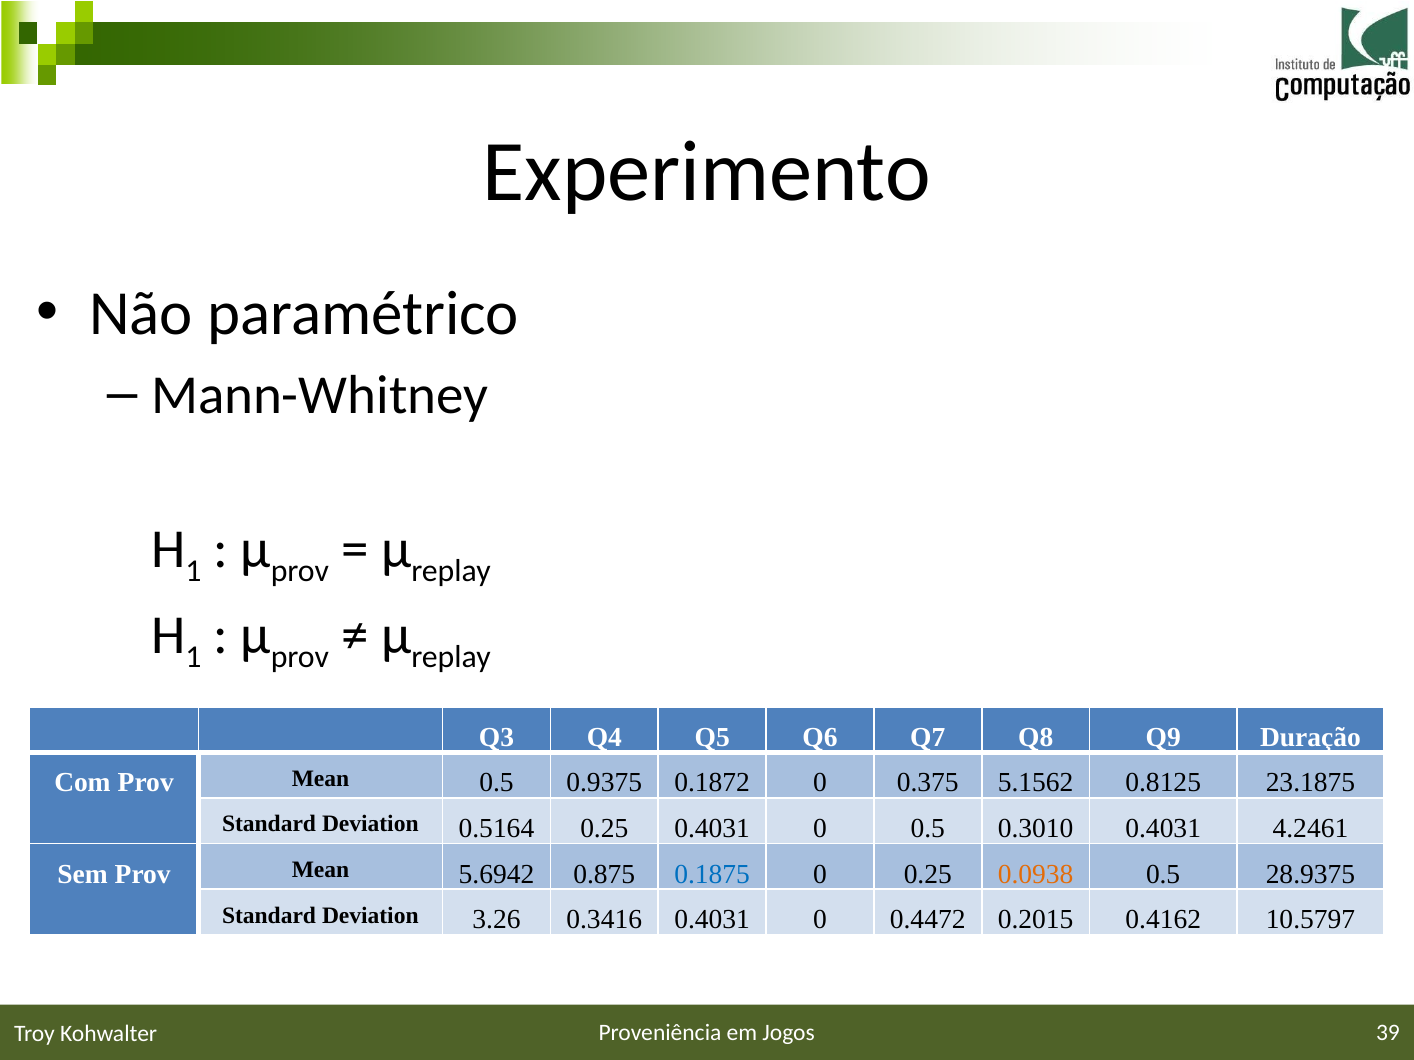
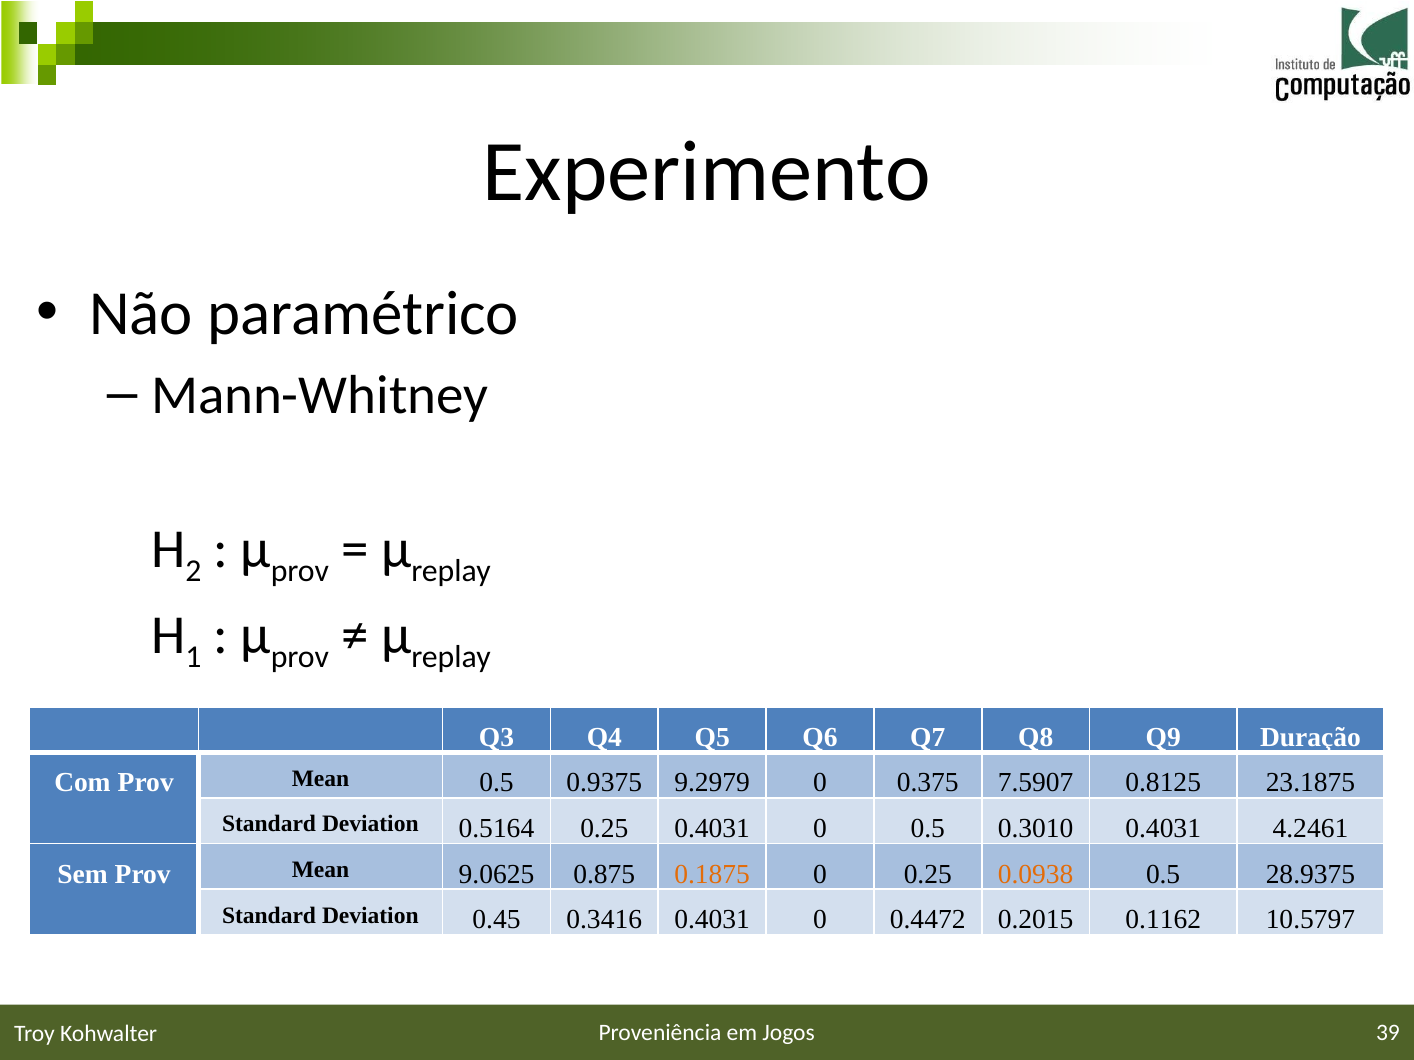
1 at (193, 571): 1 -> 2
0.1872: 0.1872 -> 9.2979
5.1562: 5.1562 -> 7.5907
5.6942: 5.6942 -> 9.0625
0.1875 colour: blue -> orange
3.26: 3.26 -> 0.45
0.4162: 0.4162 -> 0.1162
